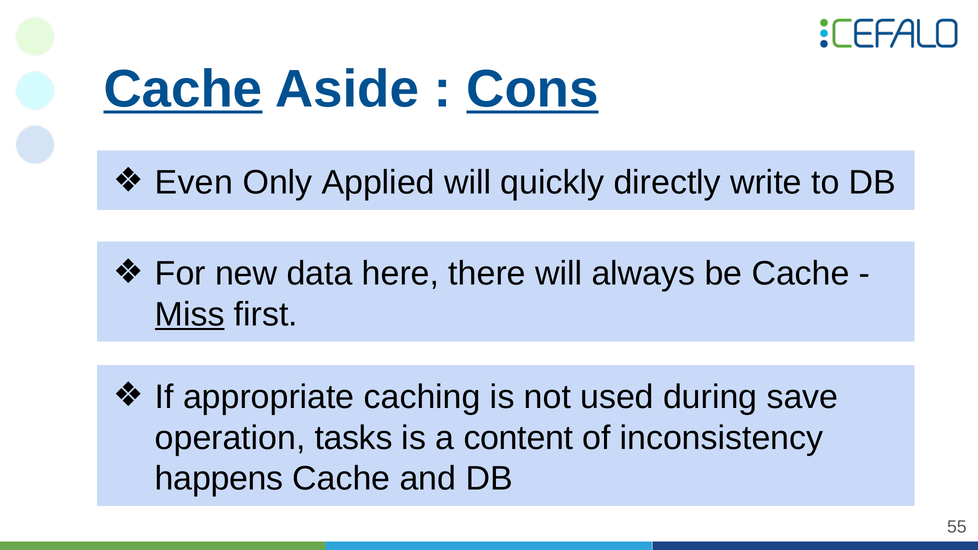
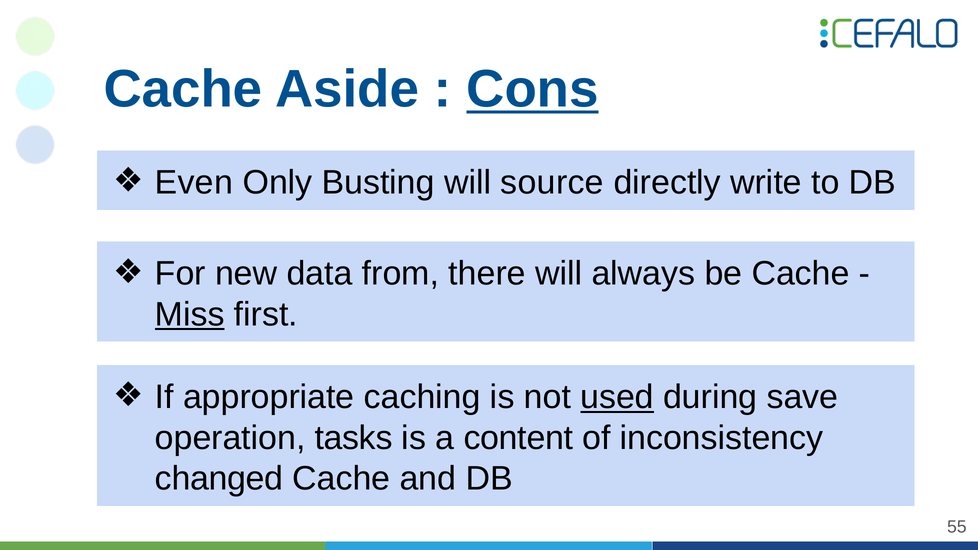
Cache at (183, 89) underline: present -> none
Applied: Applied -> Busting
quickly: quickly -> source
here: here -> from
used underline: none -> present
happens: happens -> changed
